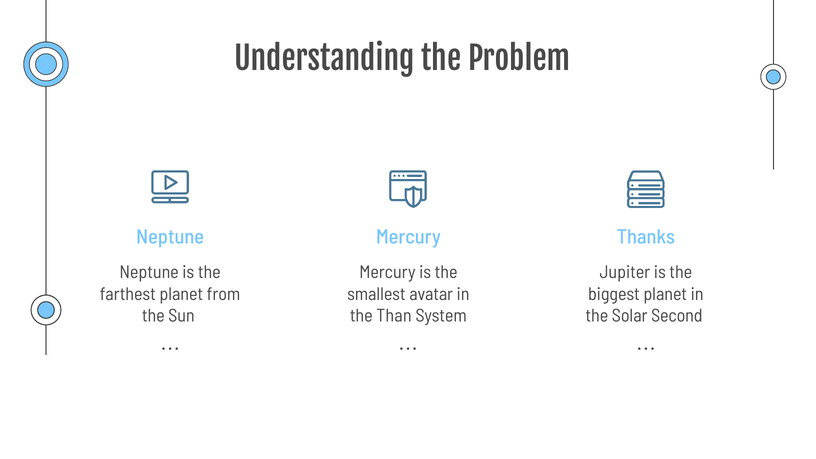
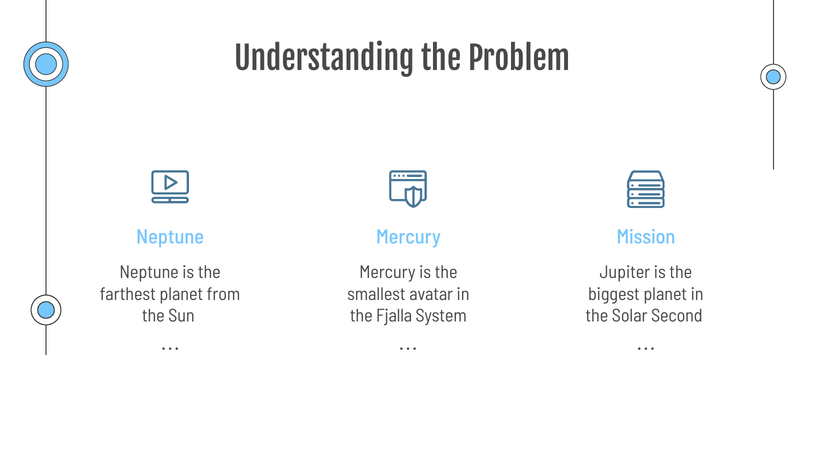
Thanks: Thanks -> Mission
Than: Than -> Fjalla
